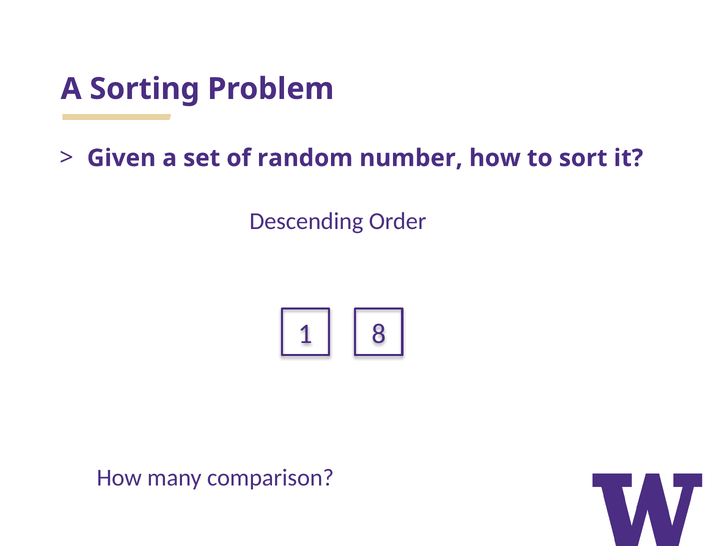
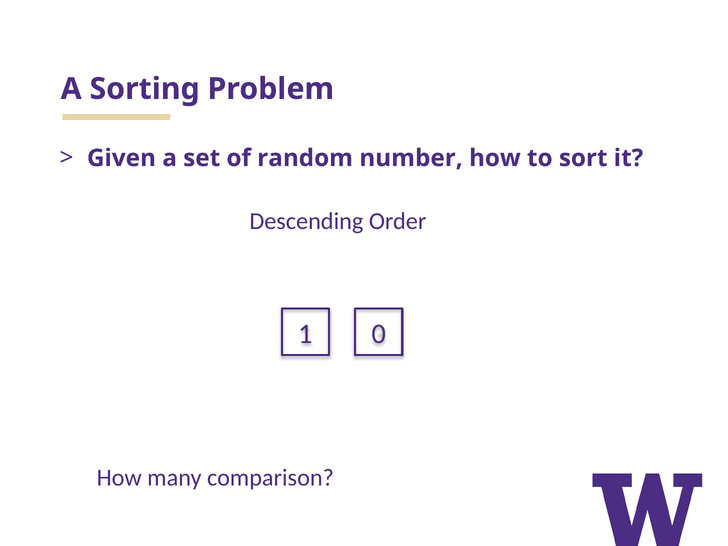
8: 8 -> 0
